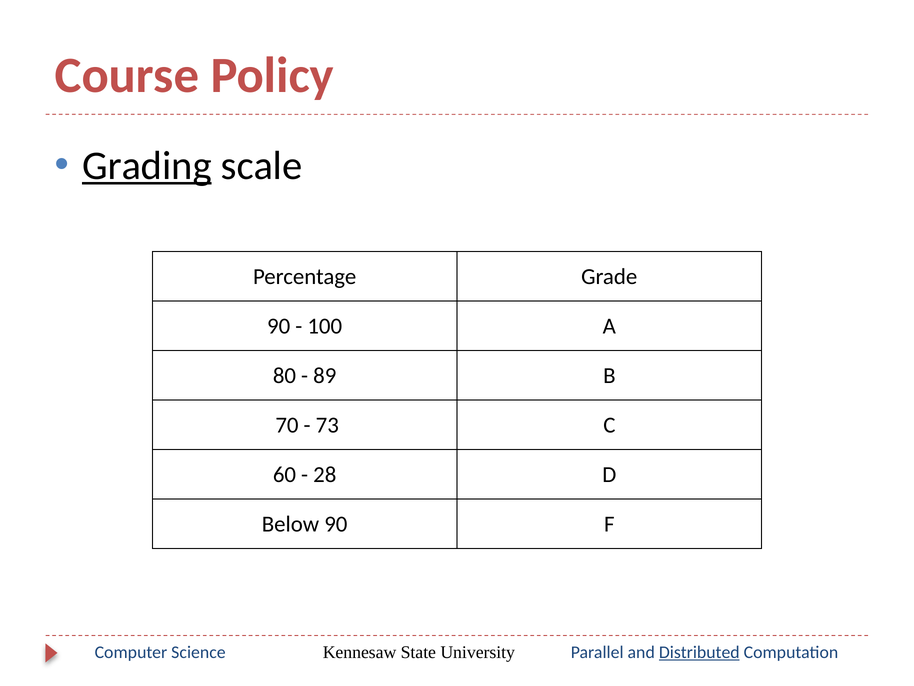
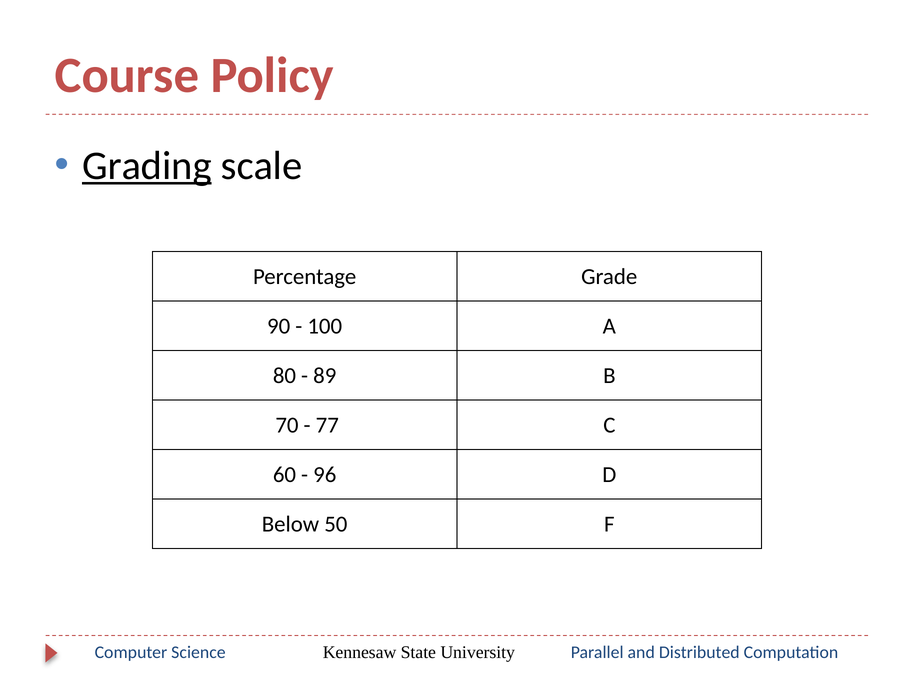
73: 73 -> 77
28: 28 -> 96
Below 90: 90 -> 50
Distributed underline: present -> none
